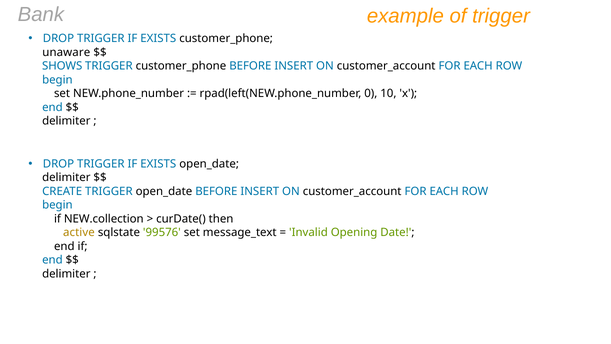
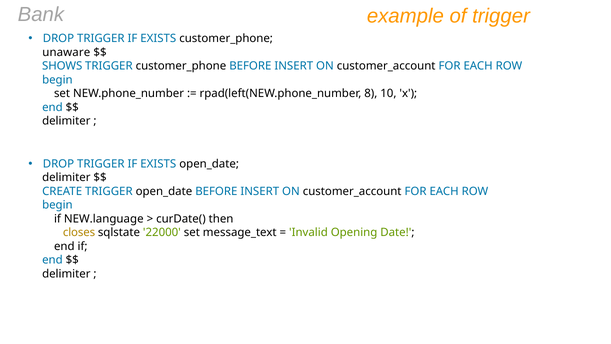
0: 0 -> 8
NEW.collection: NEW.collection -> NEW.language
active: active -> closes
99576: 99576 -> 22000
